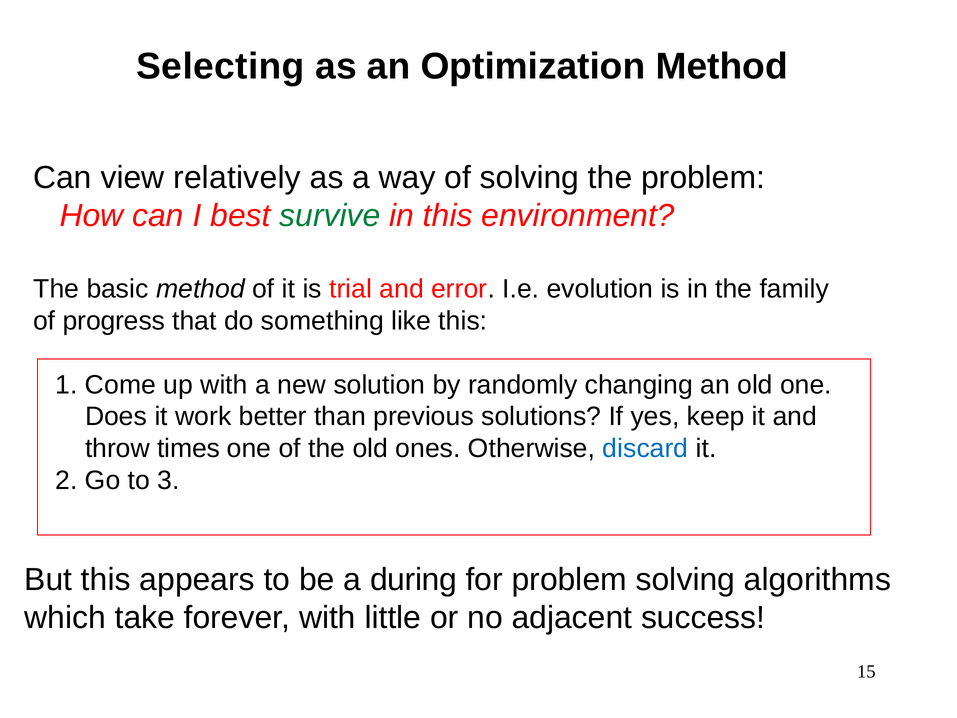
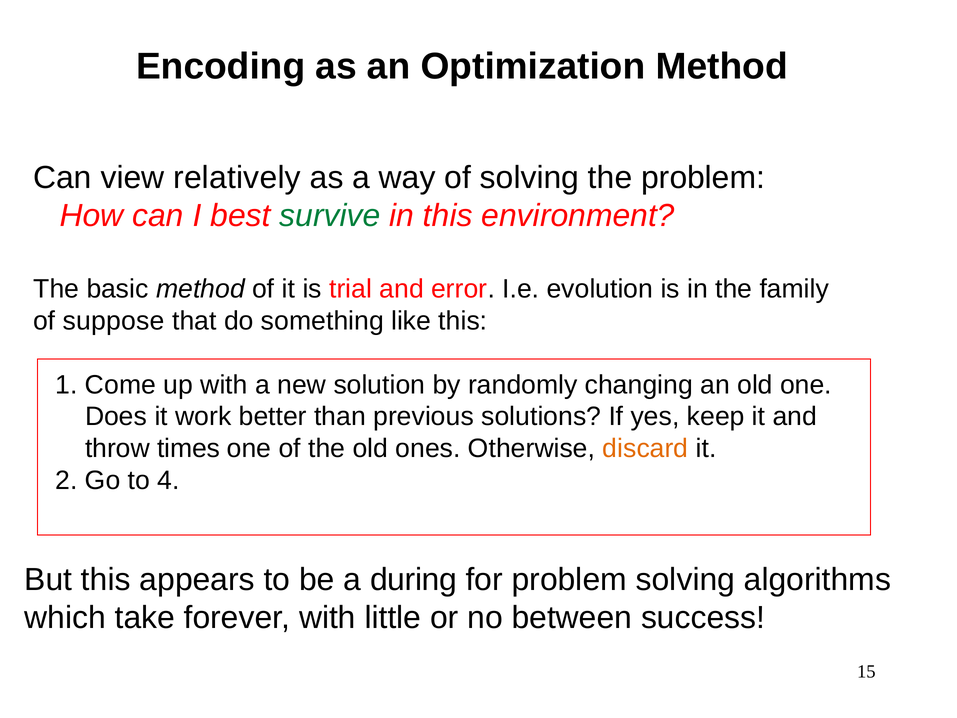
Selecting: Selecting -> Encoding
progress: progress -> suppose
discard colour: blue -> orange
3: 3 -> 4
adjacent: adjacent -> between
